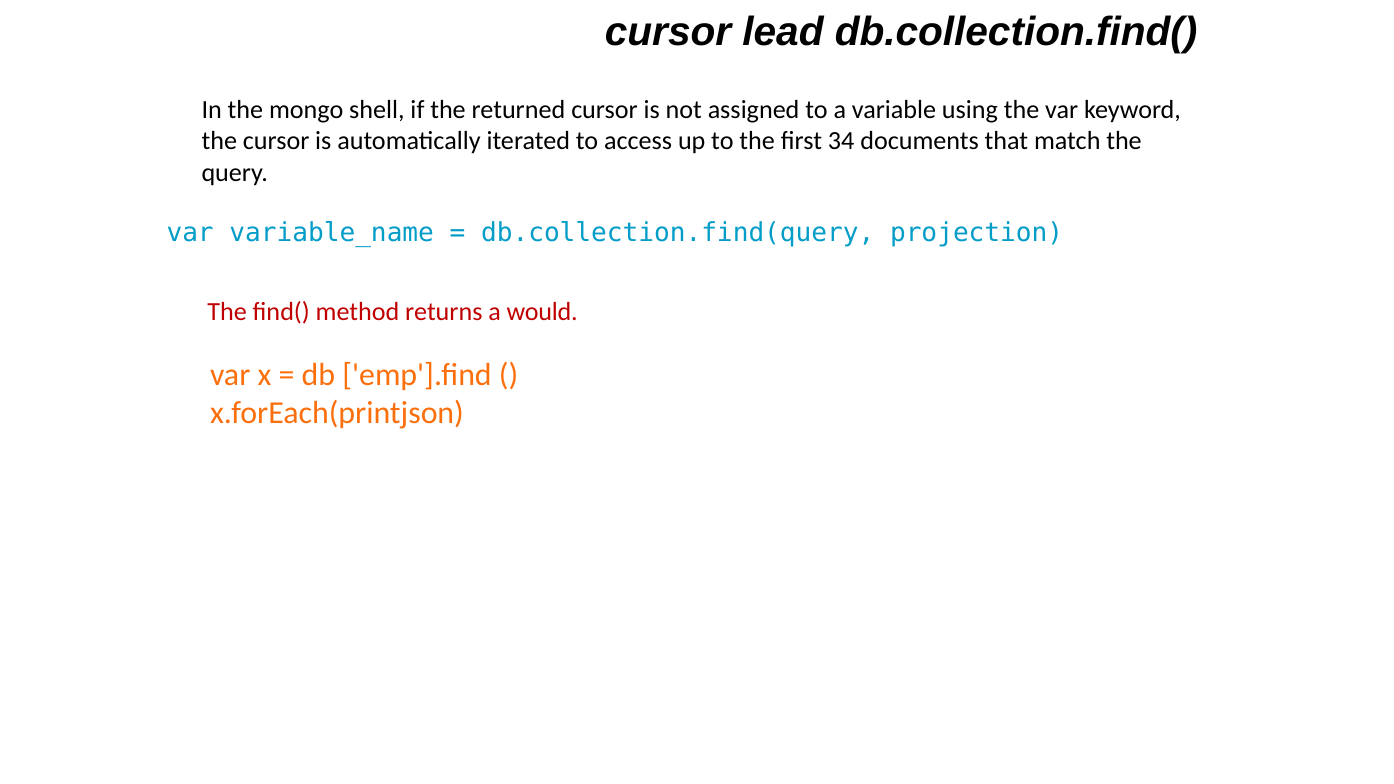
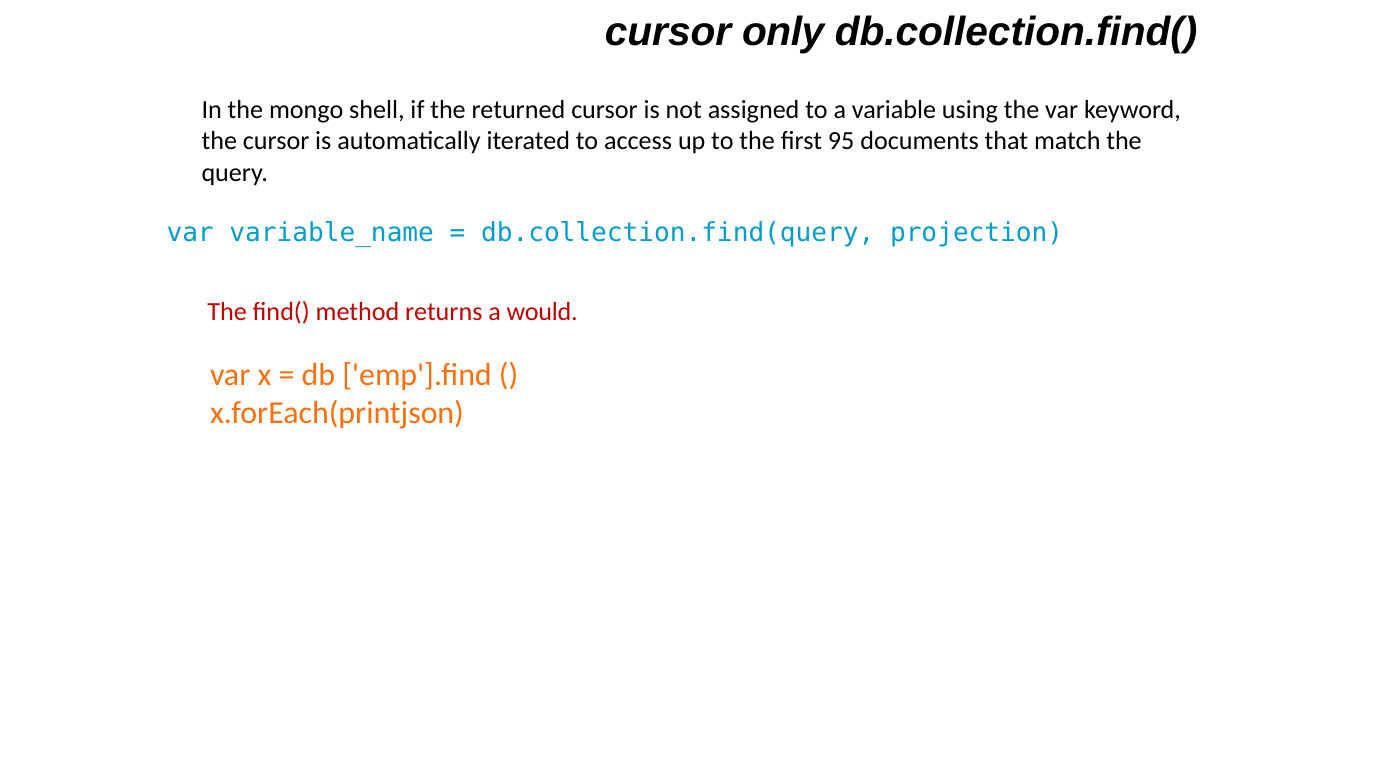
lead: lead -> only
34: 34 -> 95
